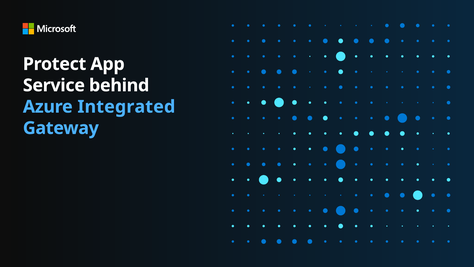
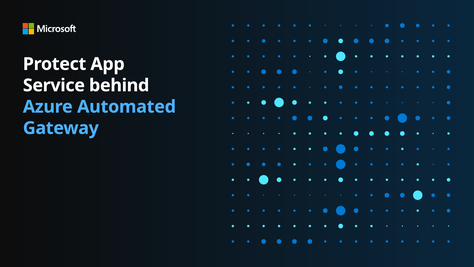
Integrated: Integrated -> Automated
